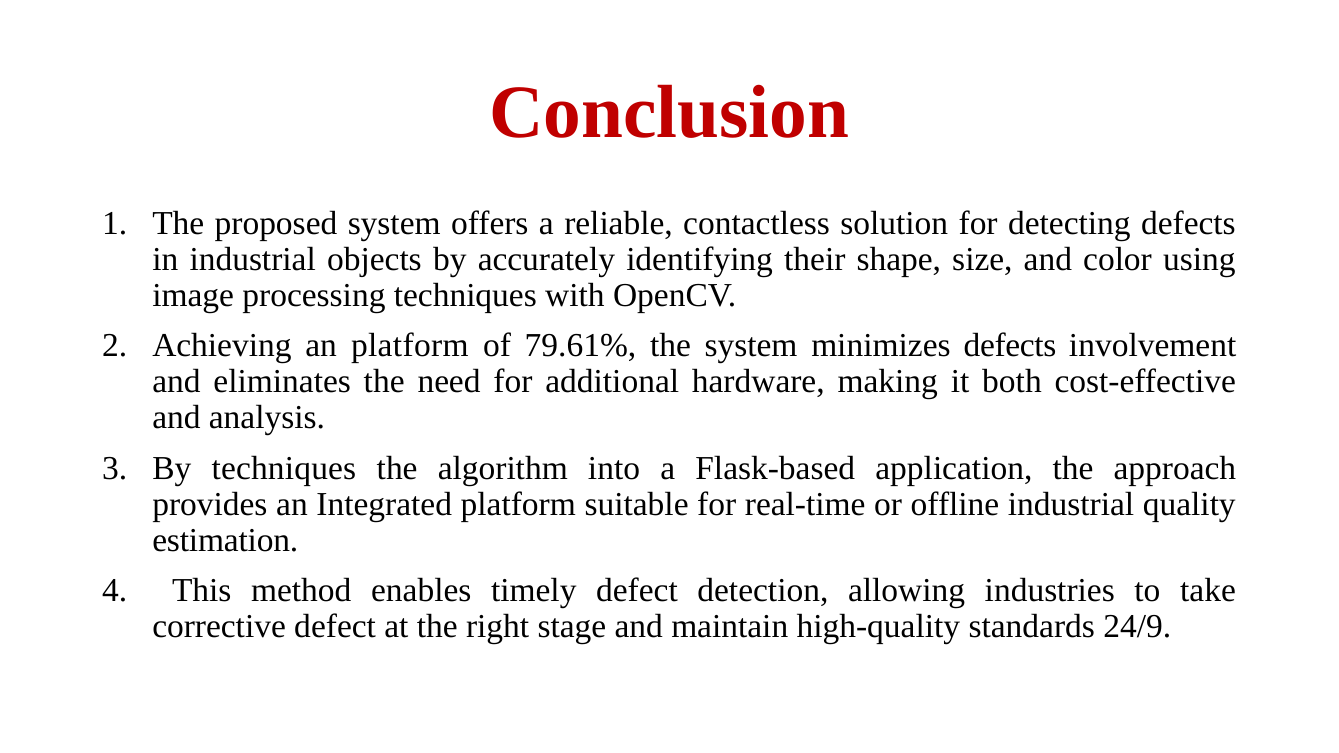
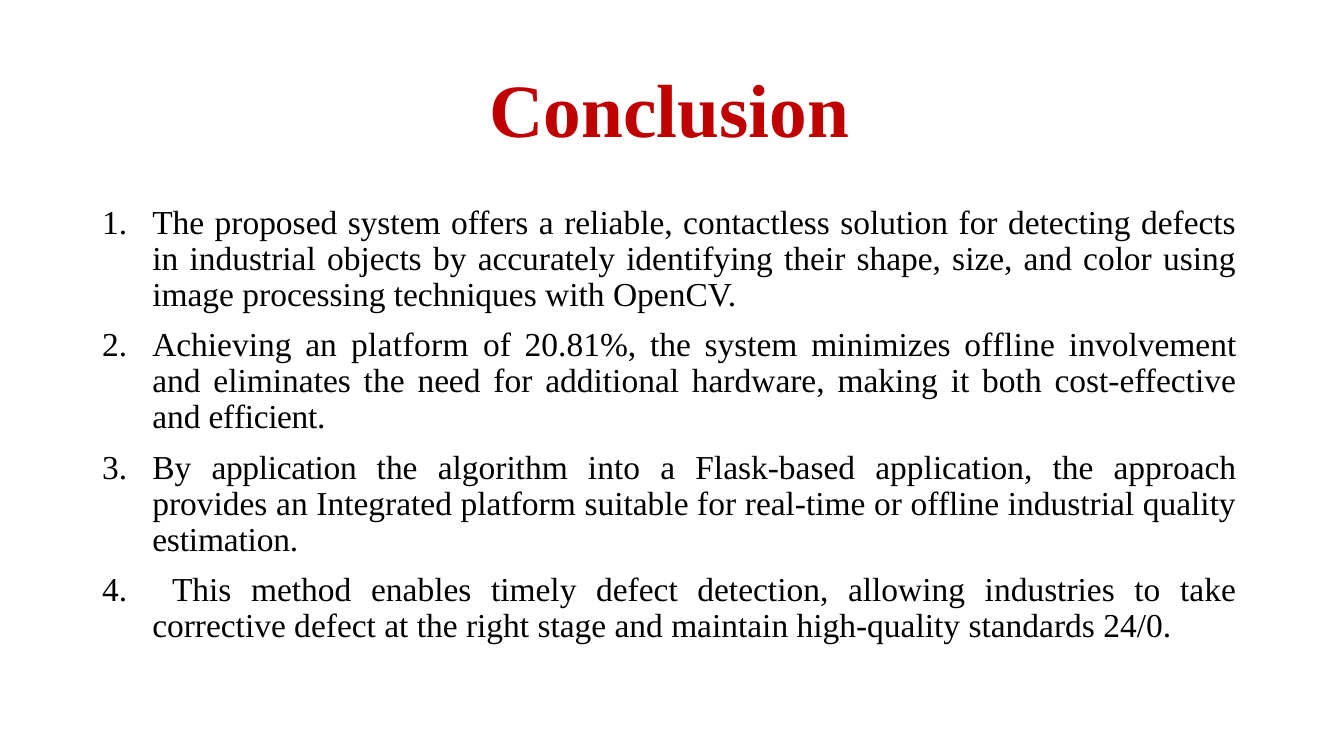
79.61%: 79.61% -> 20.81%
minimizes defects: defects -> offline
analysis: analysis -> efficient
By techniques: techniques -> application
24/9: 24/9 -> 24/0
